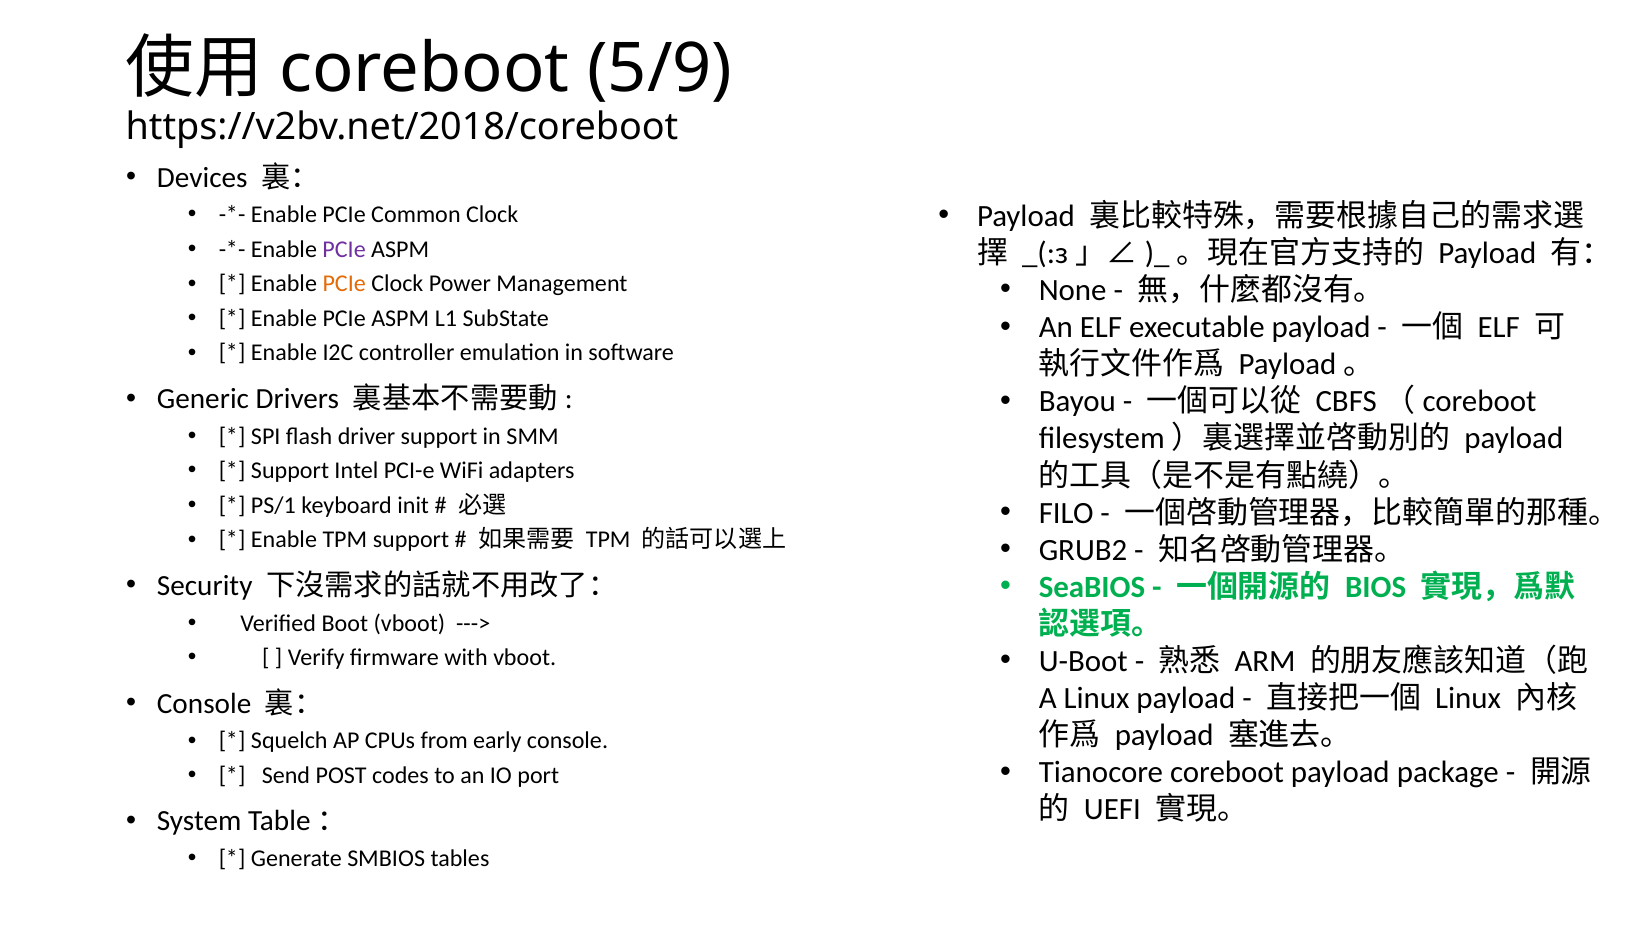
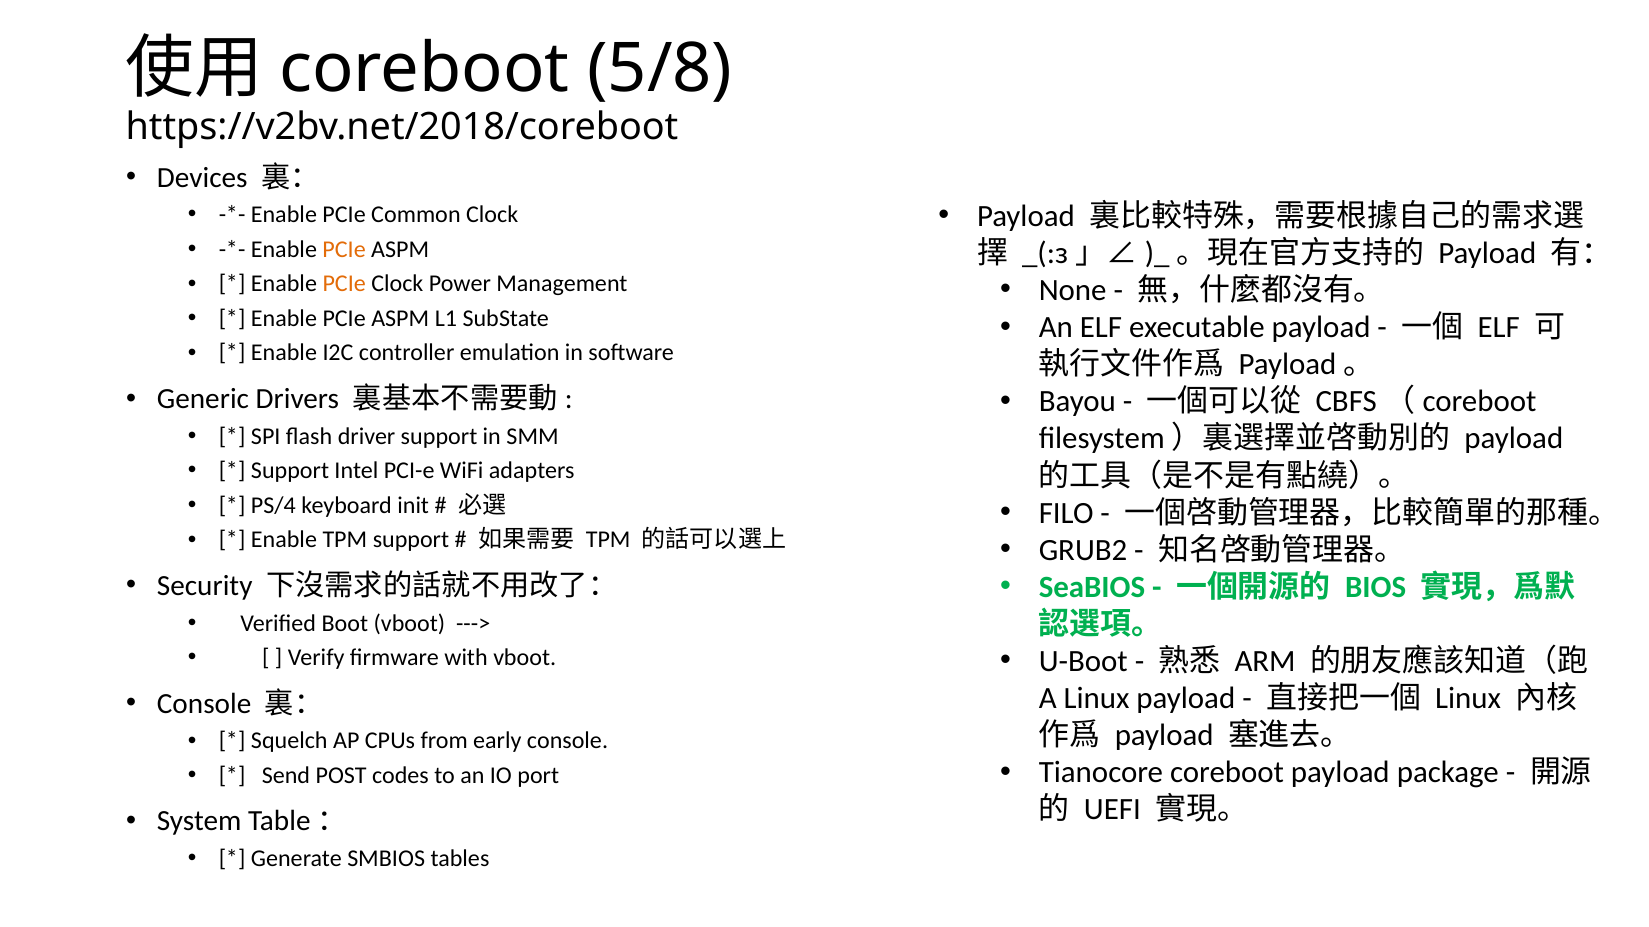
5/9: 5/9 -> 5/8
PCIe at (344, 249) colour: purple -> orange
PS/1: PS/1 -> PS/4
